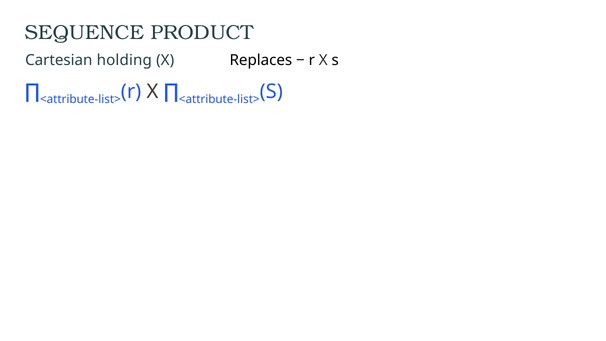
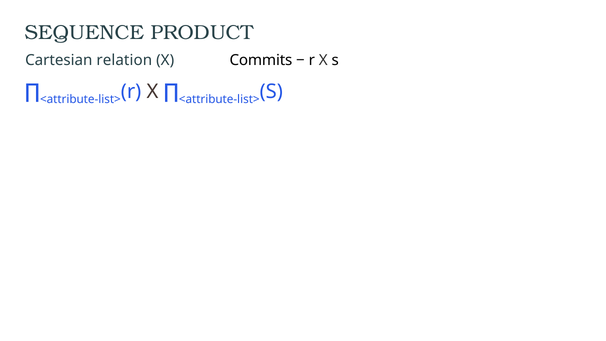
holding: holding -> relation
Replaces: Replaces -> Commits
